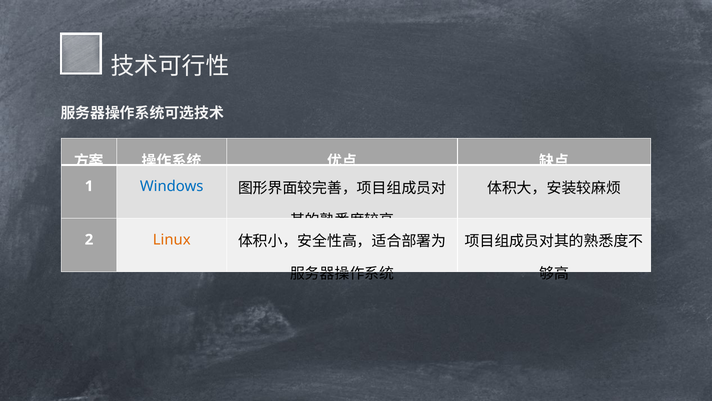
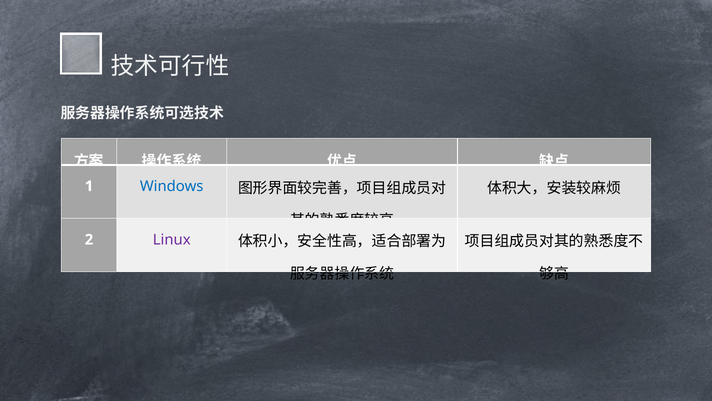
Linux colour: orange -> purple
